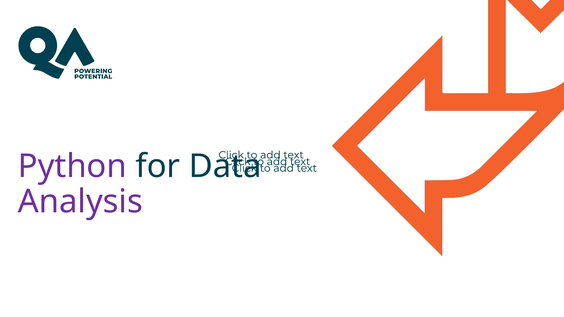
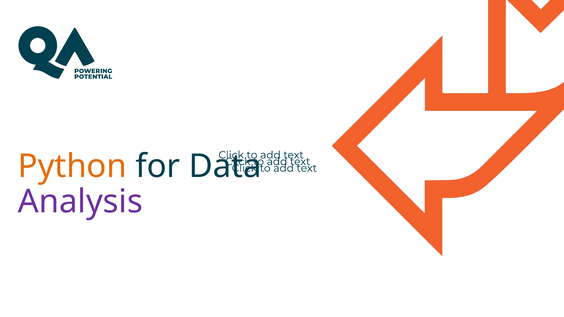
Python colour: purple -> orange
